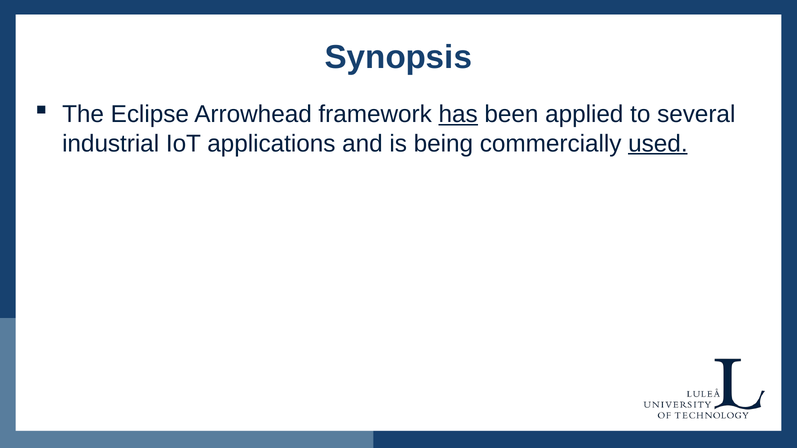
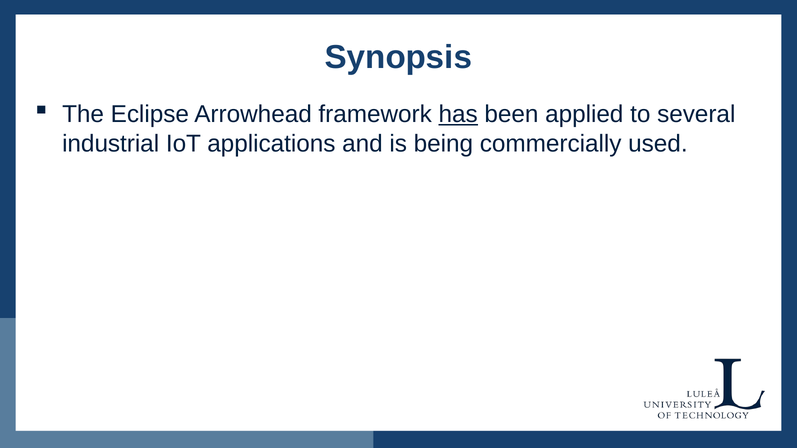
used underline: present -> none
